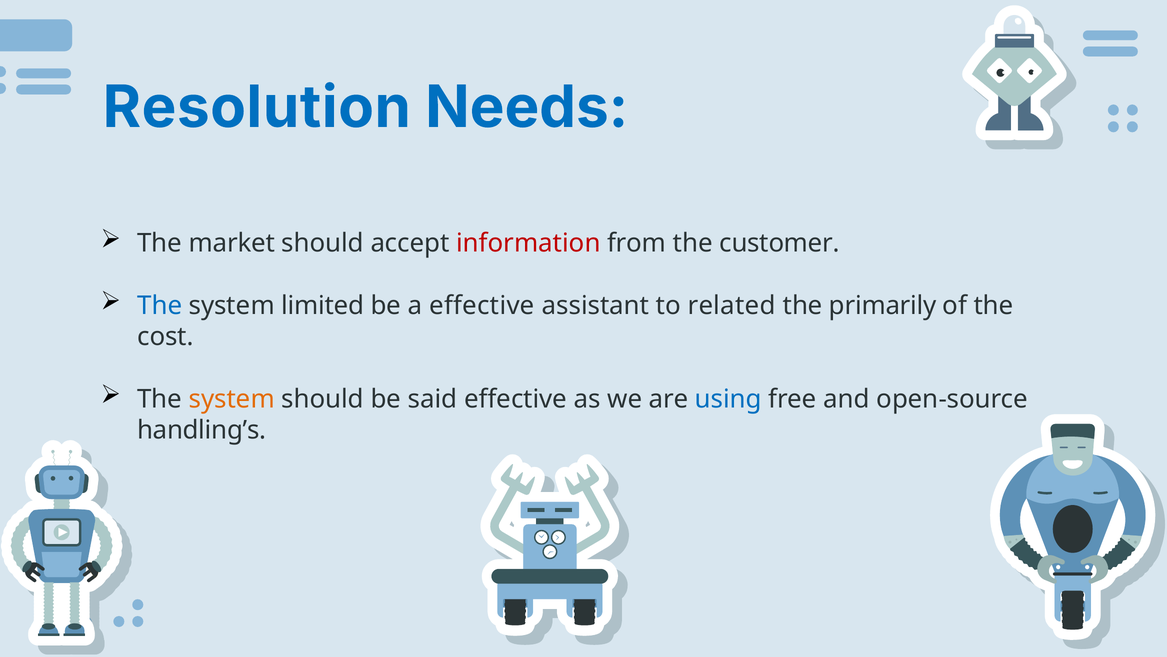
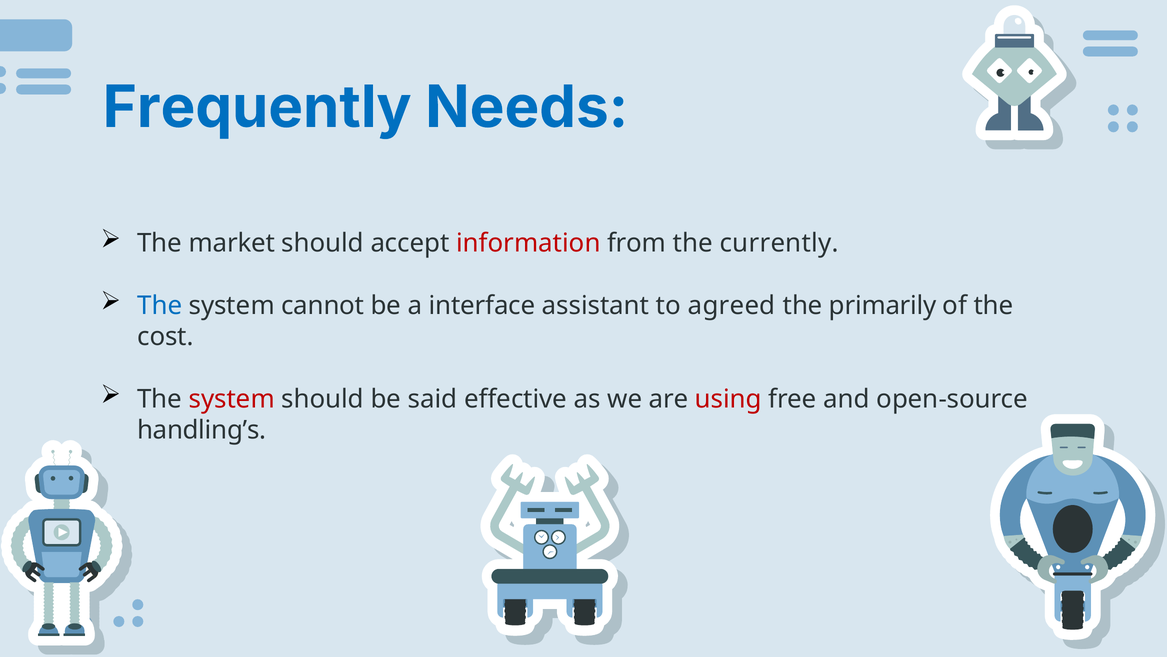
Resolution: Resolution -> Frequently
customer: customer -> currently
limited: limited -> cannot
a effective: effective -> interface
related: related -> agreed
system at (232, 399) colour: orange -> red
using colour: blue -> red
